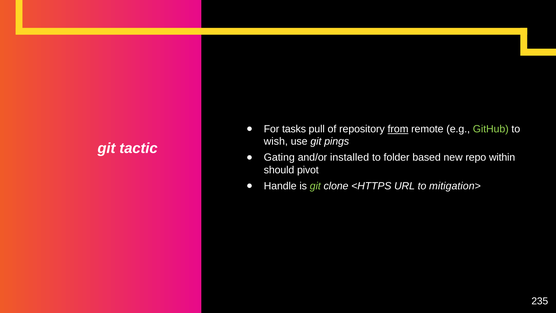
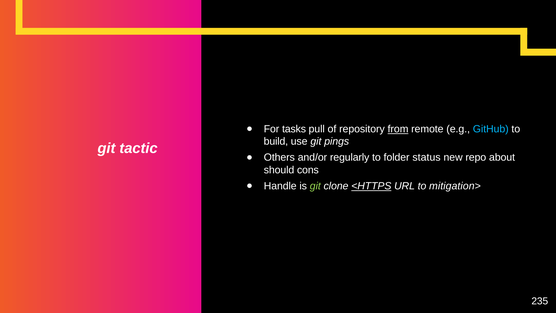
GitHub colour: light green -> light blue
wish: wish -> build
Gating: Gating -> Others
installed: installed -> regularly
based: based -> status
within: within -> about
pivot: pivot -> cons
<HTTPS underline: none -> present
